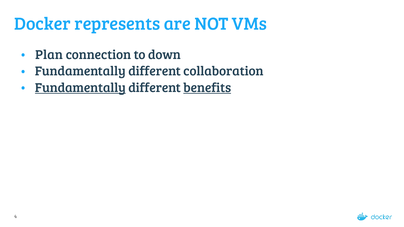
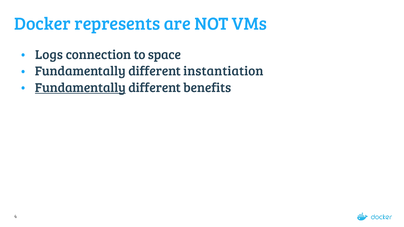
Plan: Plan -> Logs
down: down -> space
collaboration: collaboration -> instantiation
benefits underline: present -> none
